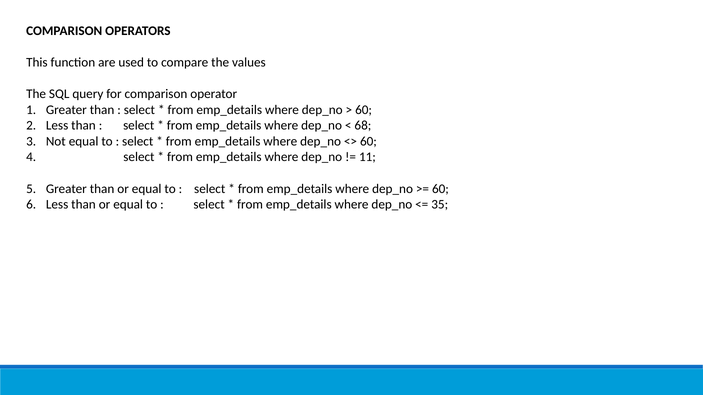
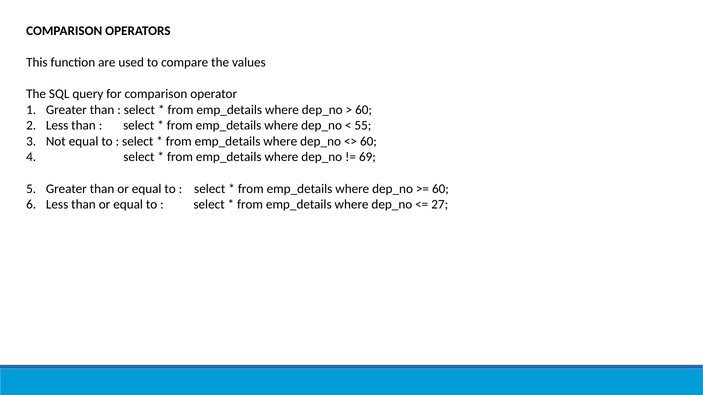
68: 68 -> 55
11: 11 -> 69
35: 35 -> 27
